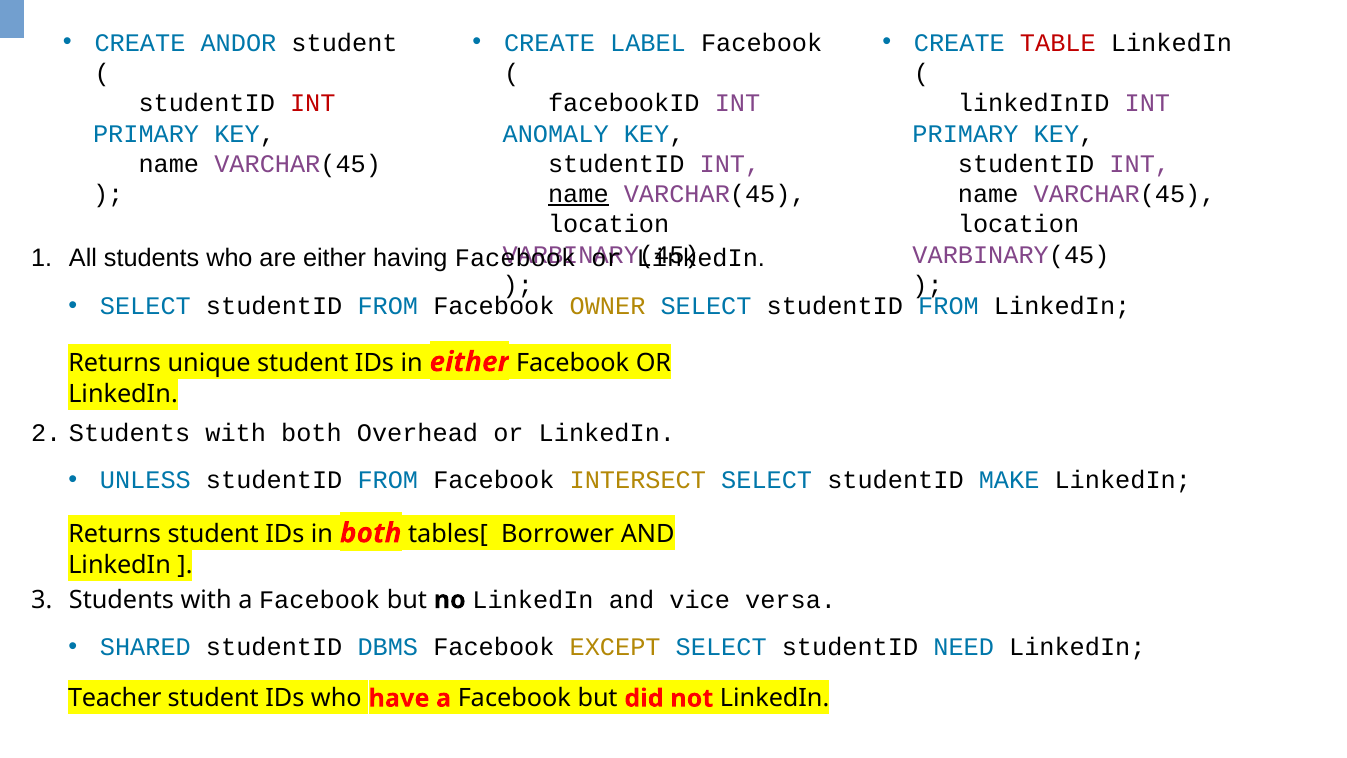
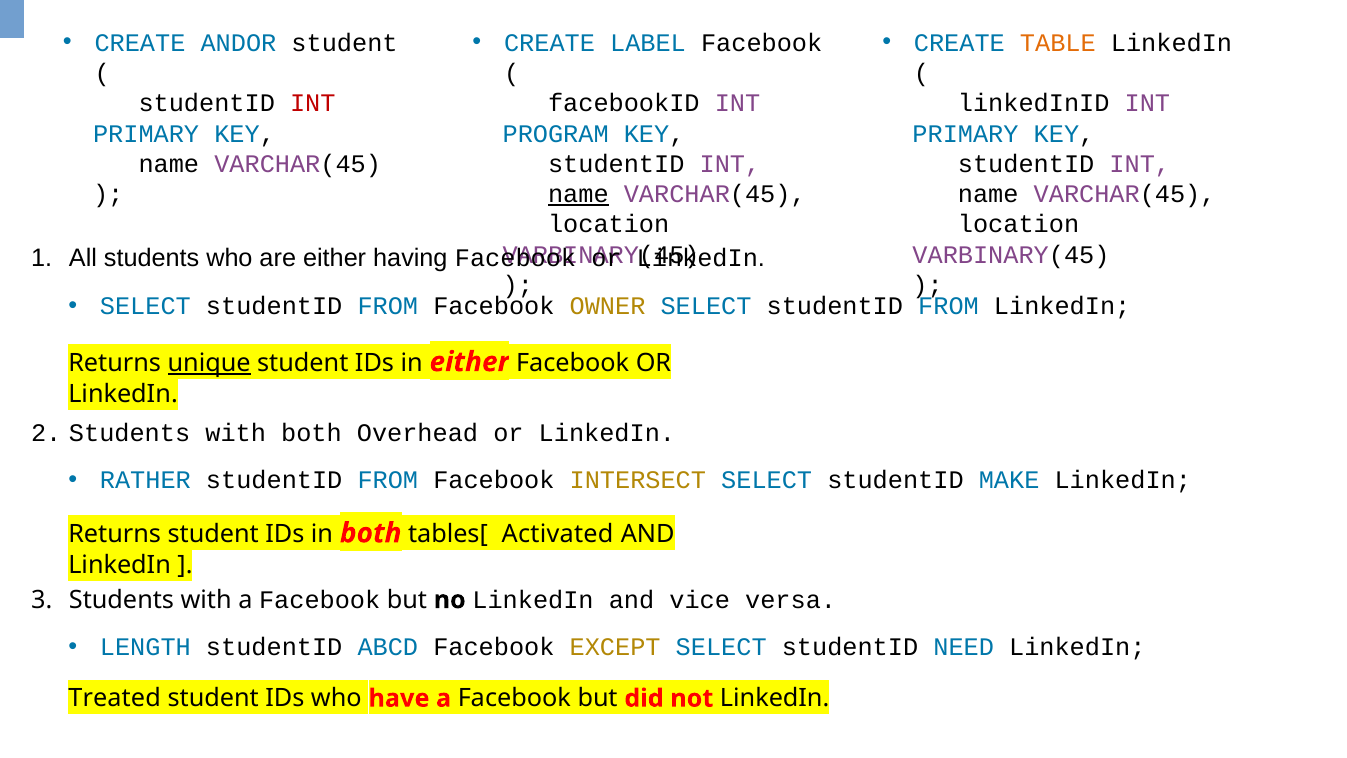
TABLE colour: red -> orange
ANOMALY: ANOMALY -> PROGRAM
unique underline: none -> present
UNLESS: UNLESS -> RATHER
Borrower: Borrower -> Activated
SHARED: SHARED -> LENGTH
DBMS: DBMS -> ABCD
Teacher: Teacher -> Treated
